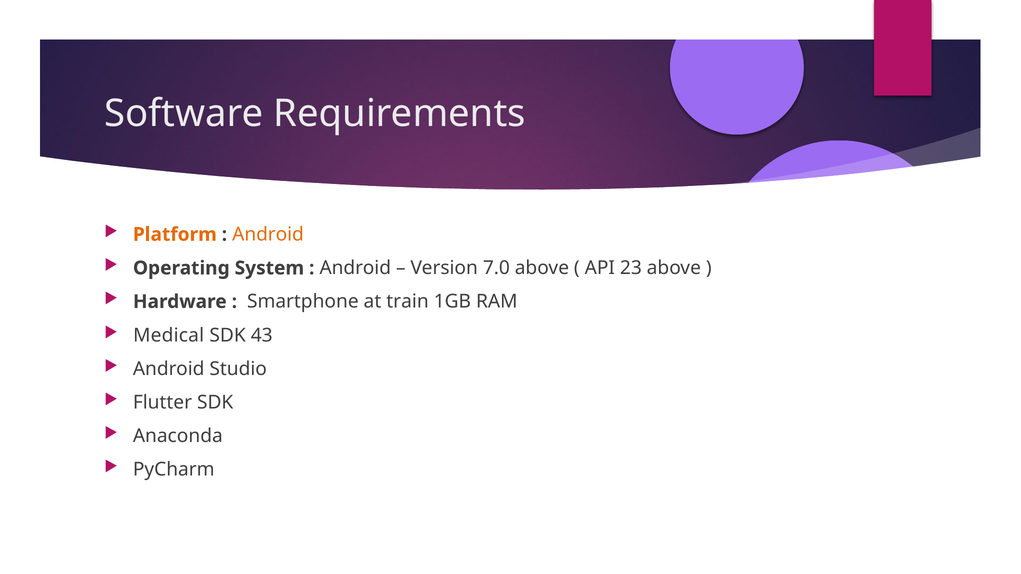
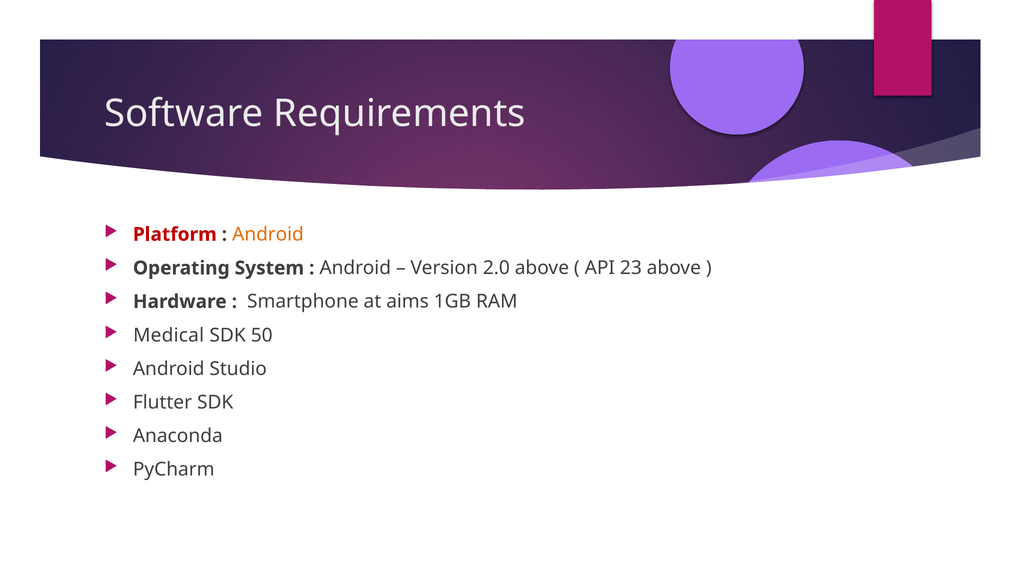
Platform colour: orange -> red
7.0: 7.0 -> 2.0
train: train -> aims
43: 43 -> 50
